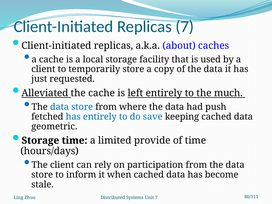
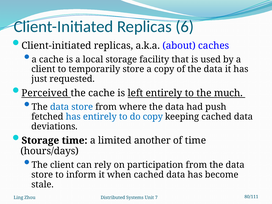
Replicas 7: 7 -> 6
Alleviated: Alleviated -> Perceived
do save: save -> copy
geometric: geometric -> deviations
provide: provide -> another
